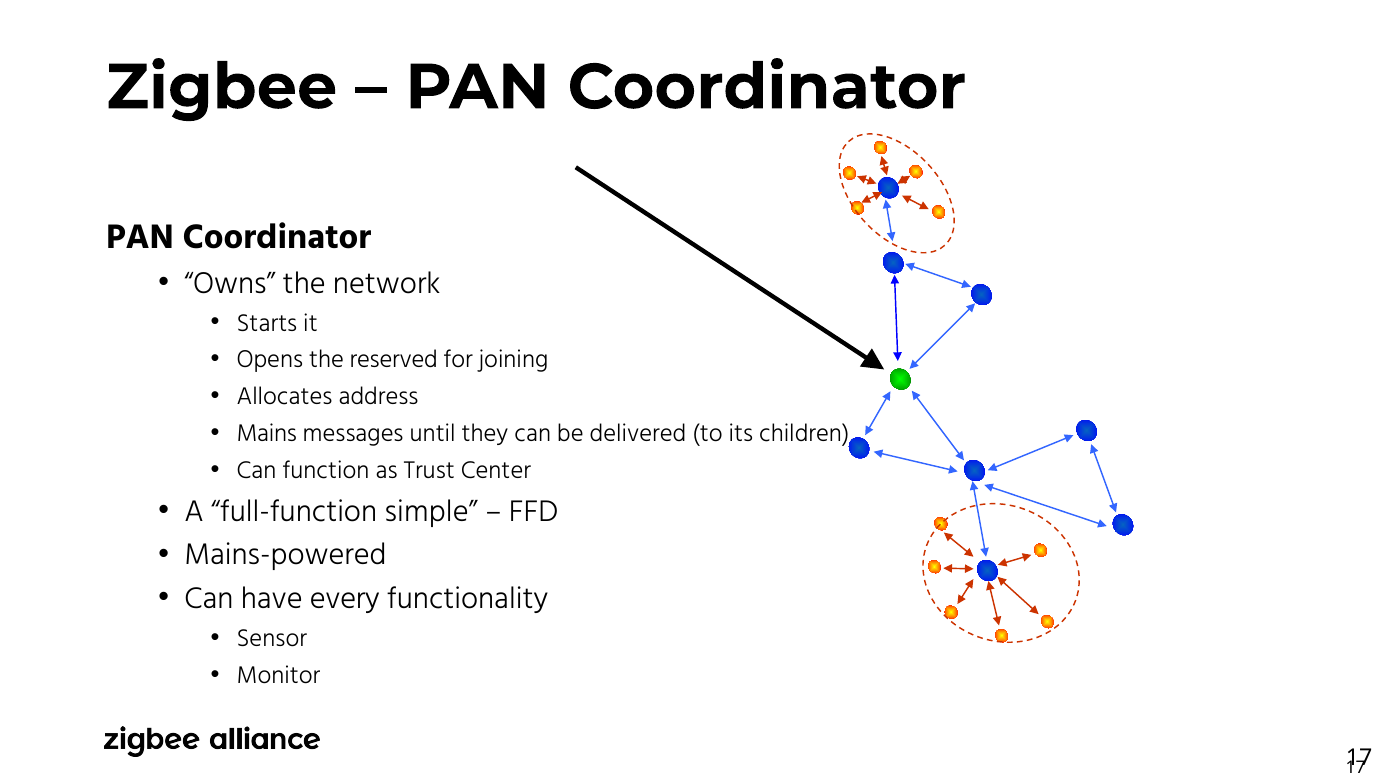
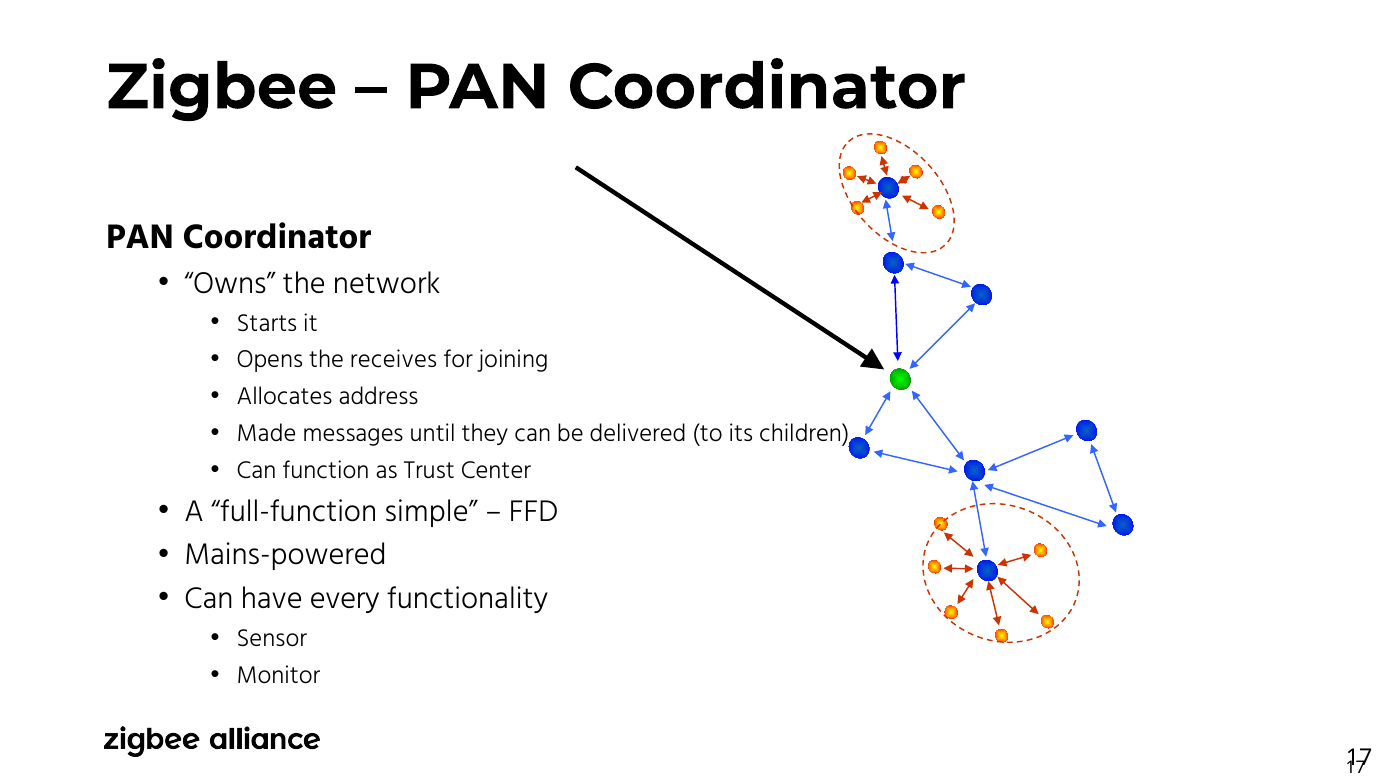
reserved: reserved -> receives
Mains: Mains -> Made
